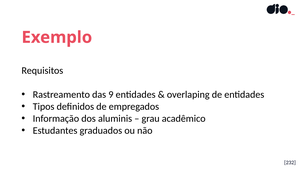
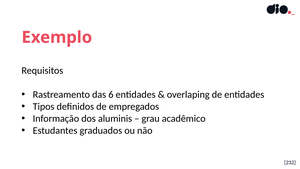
9: 9 -> 6
